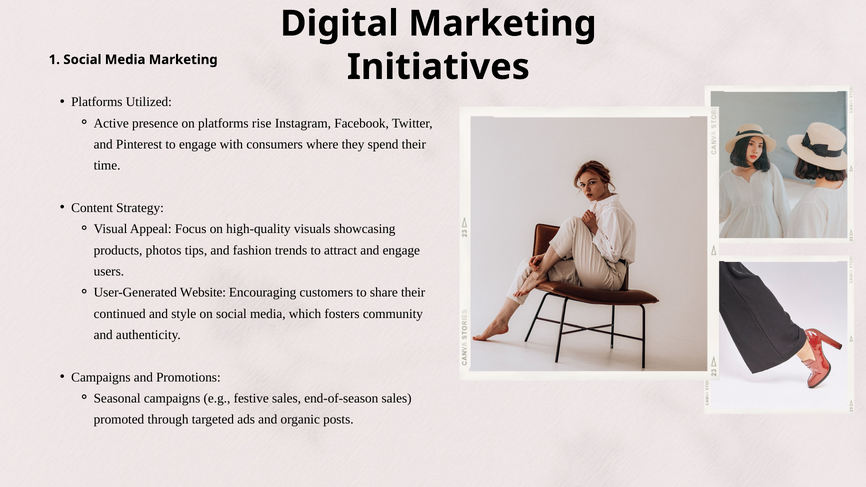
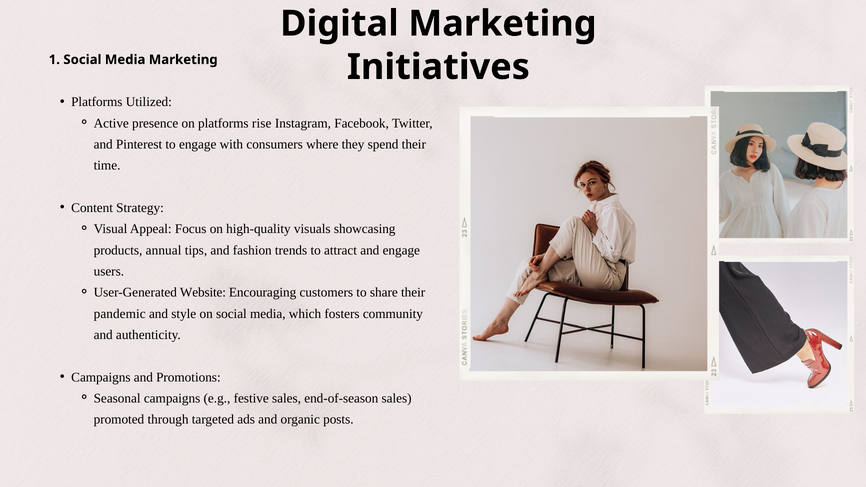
photos: photos -> annual
continued: continued -> pandemic
